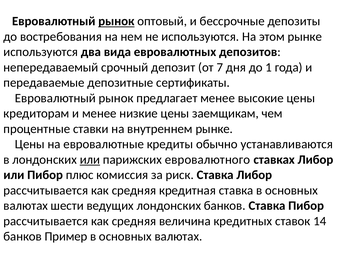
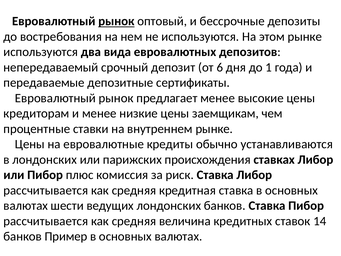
7: 7 -> 6
или at (90, 159) underline: present -> none
евровалютного: евровалютного -> происхождения
